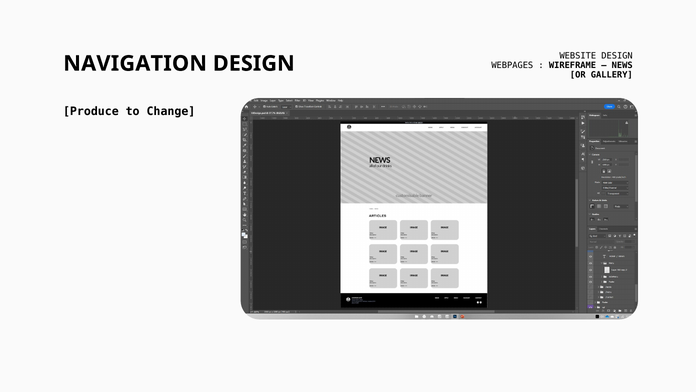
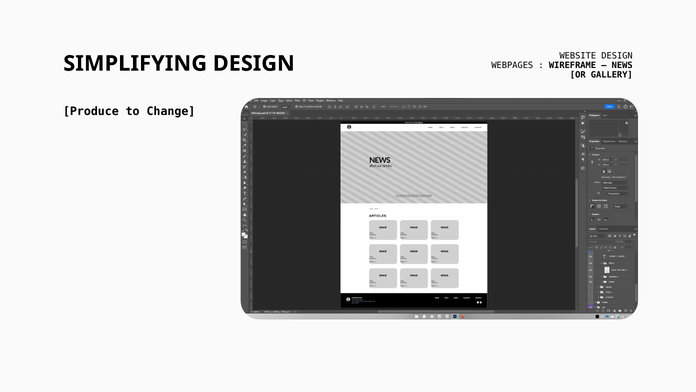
NAVIGATION: NAVIGATION -> SIMPLIFYING
